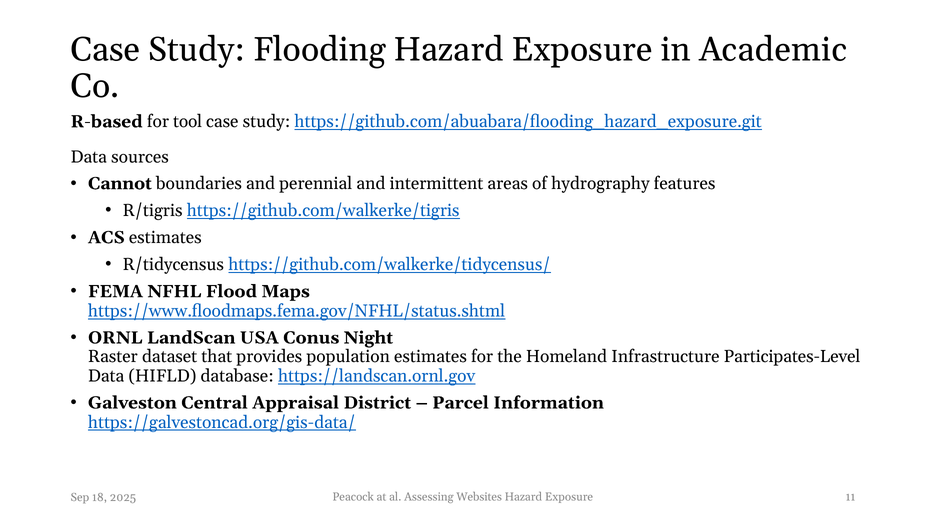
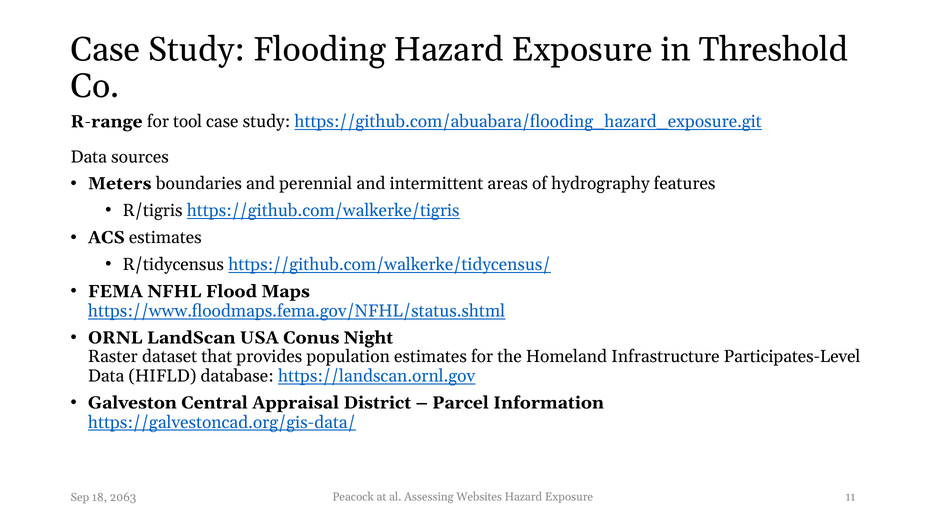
Academic: Academic -> Threshold
R-based: R-based -> R-range
Cannot: Cannot -> Meters
2025: 2025 -> 2063
